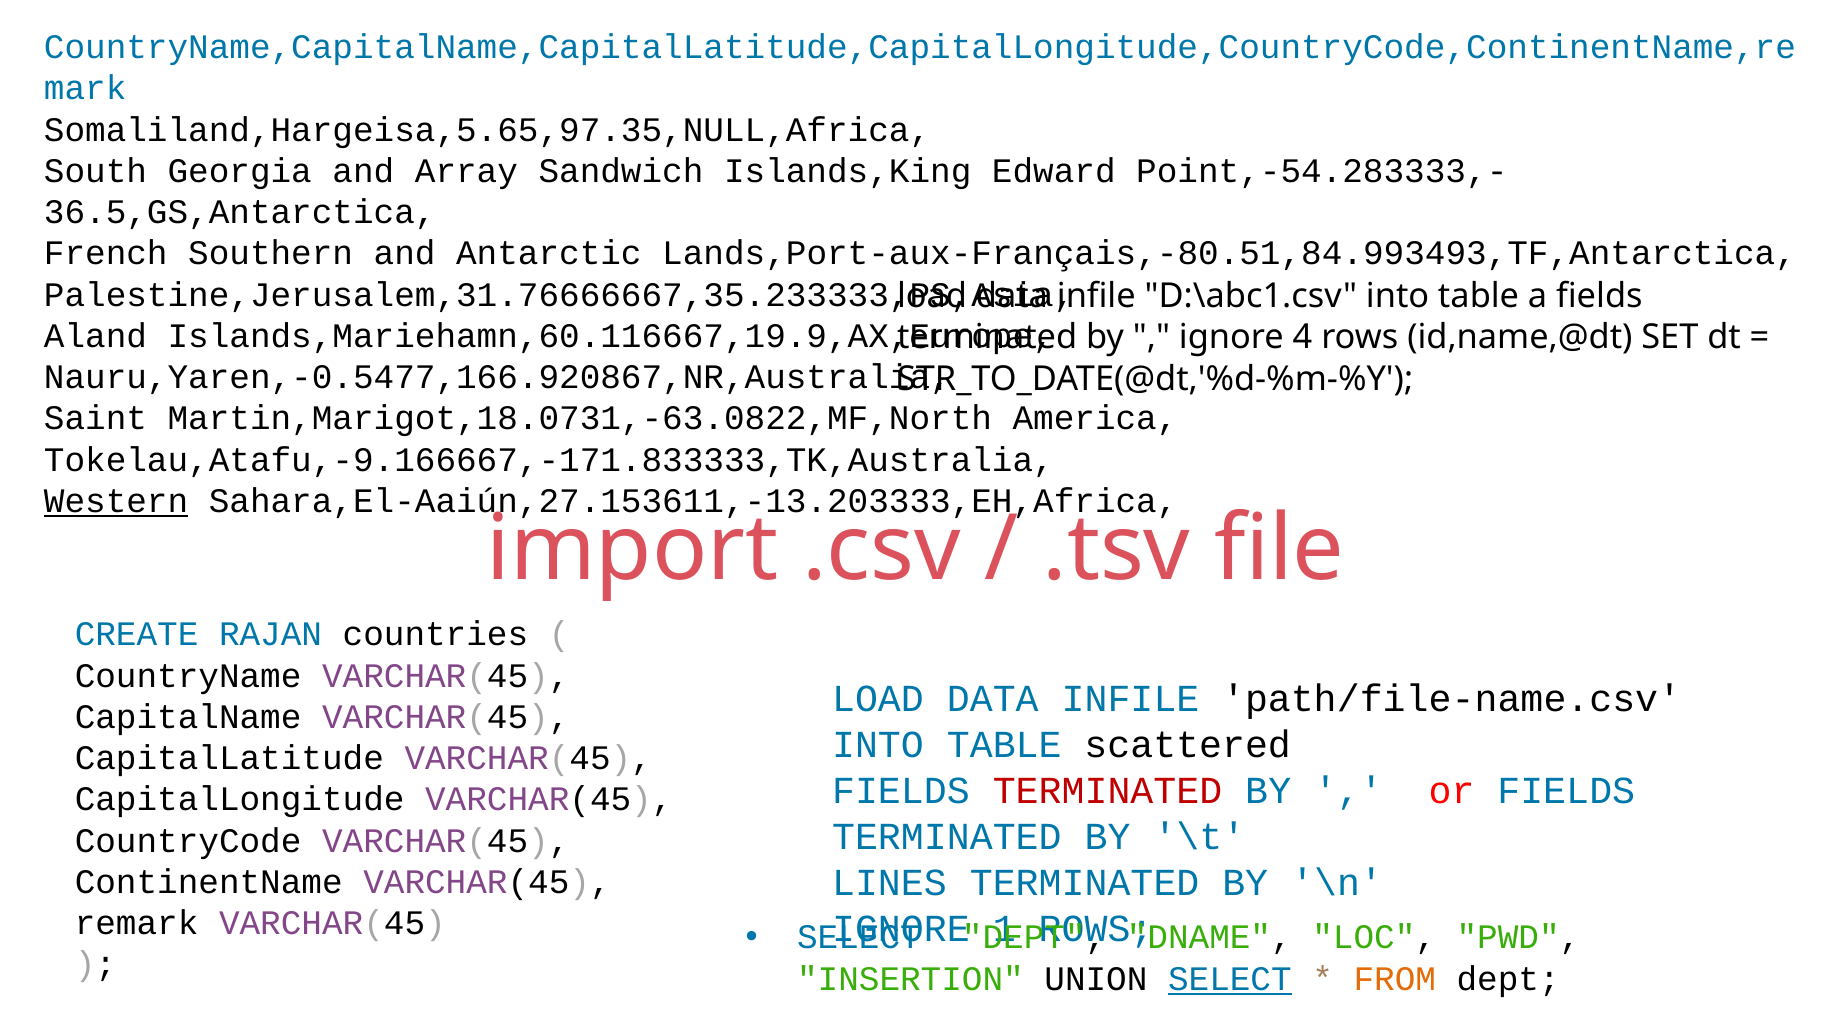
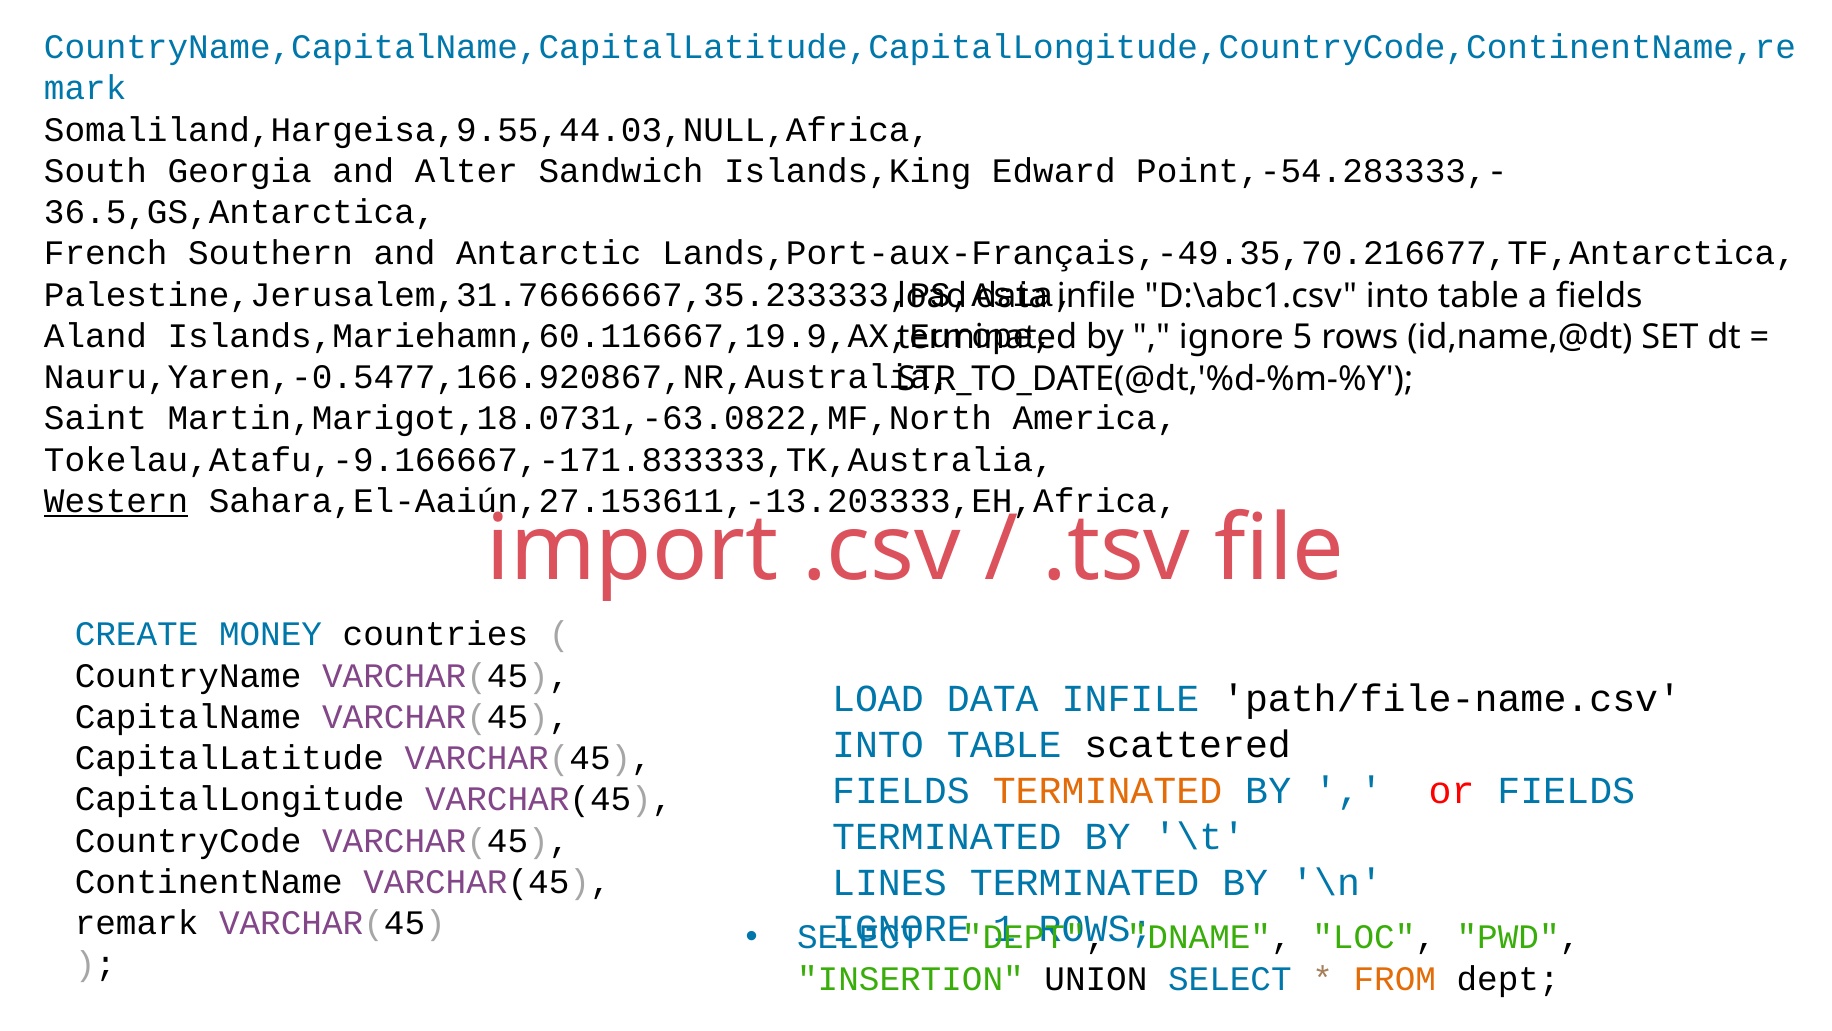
Somaliland,Hargeisa,5.65,97.35,NULL,Africa: Somaliland,Hargeisa,5.65,97.35,NULL,Africa -> Somaliland,Hargeisa,9.55,44.03,NULL,Africa
Array: Array -> Alter
Lands,Port-aux-Français,-80.51,84.993493,TF,Antarctica: Lands,Port-aux-Français,-80.51,84.993493,TF,Antarctica -> Lands,Port-aux-Français,-49.35,70.216677,TF,Antarctica
4: 4 -> 5
RAJAN: RAJAN -> MONEY
TERMINATED at (1108, 791) colour: red -> orange
SELECT at (1230, 978) underline: present -> none
